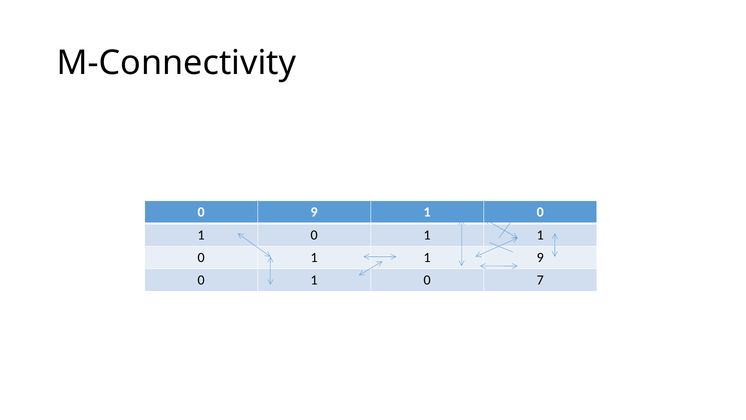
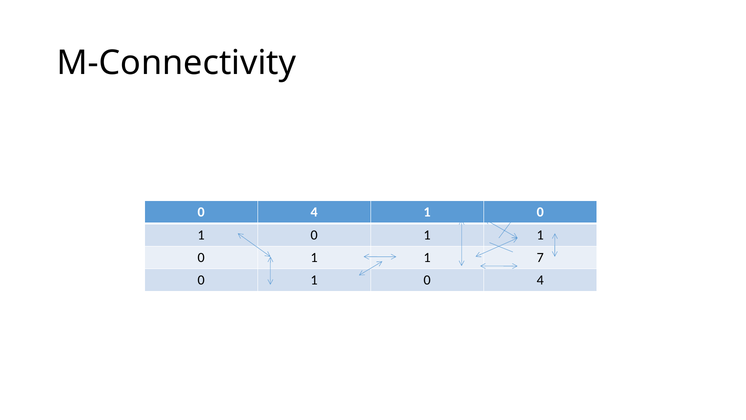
9 at (314, 212): 9 -> 4
1 9: 9 -> 7
1 0 7: 7 -> 4
